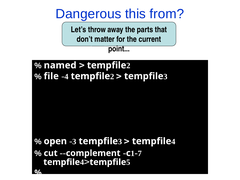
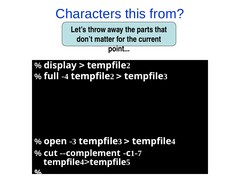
Dangerous: Dangerous -> Characters
named: named -> display
file at (51, 76): file -> full
